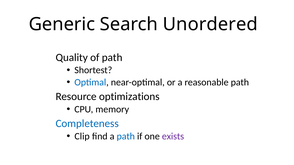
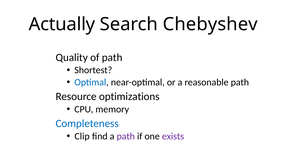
Generic: Generic -> Actually
Unordered: Unordered -> Chebyshev
path at (126, 137) colour: blue -> purple
